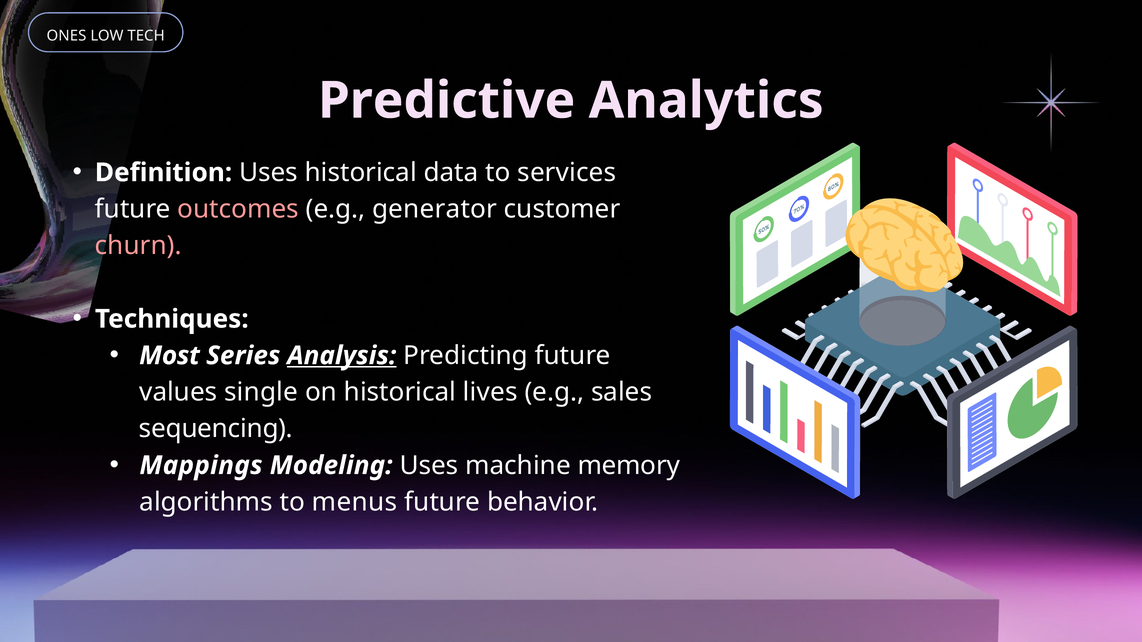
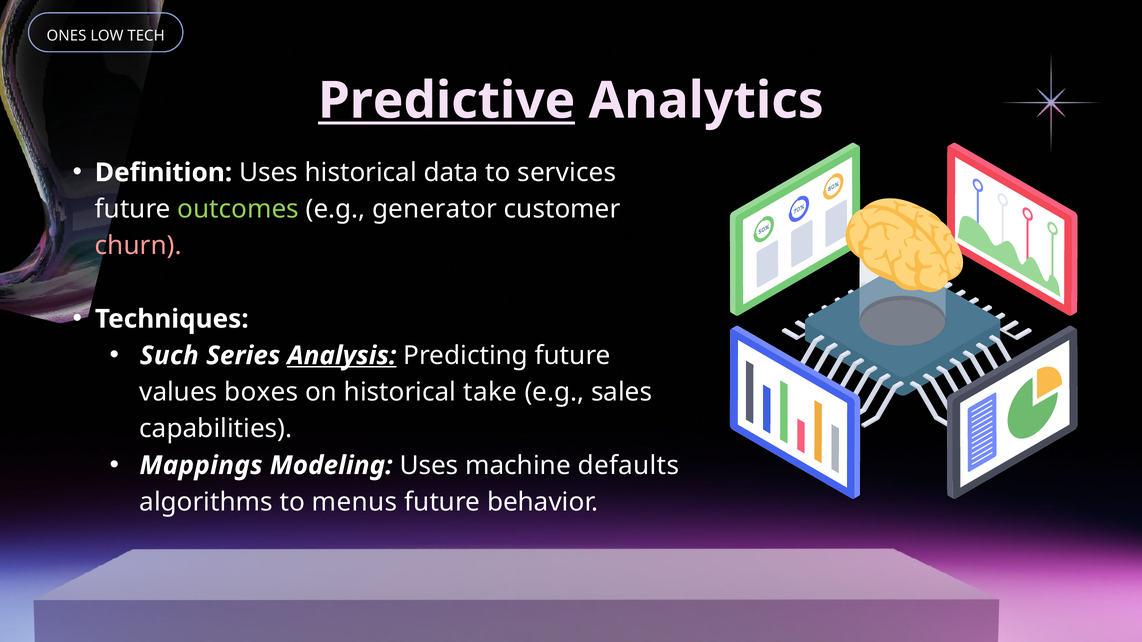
Predictive underline: none -> present
outcomes colour: pink -> light green
Most: Most -> Such
single: single -> boxes
lives: lives -> take
sequencing: sequencing -> capabilities
memory: memory -> defaults
